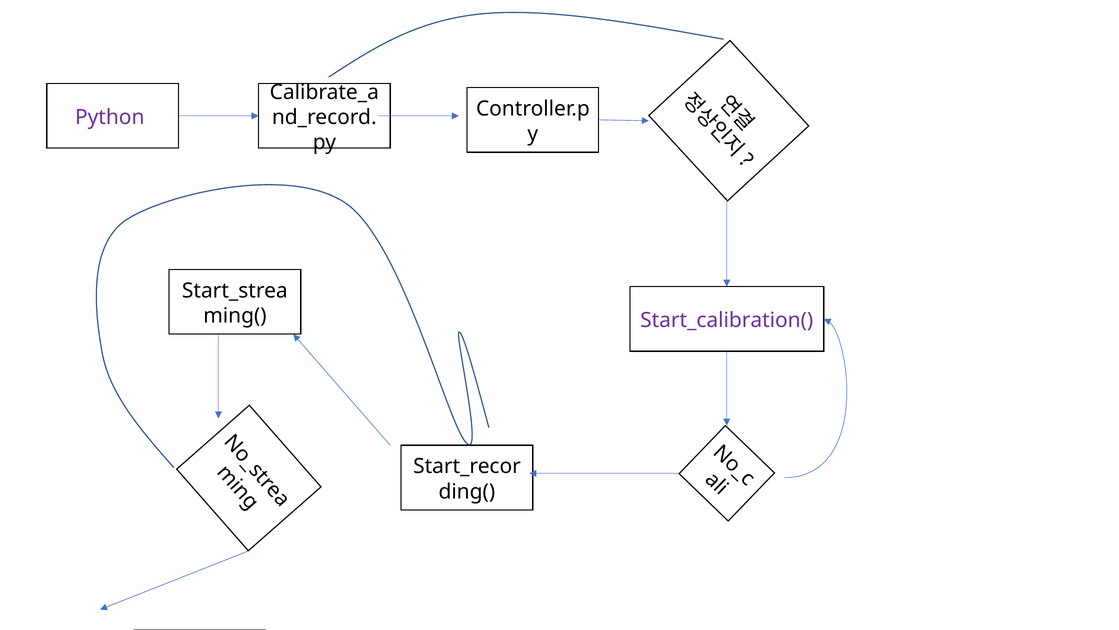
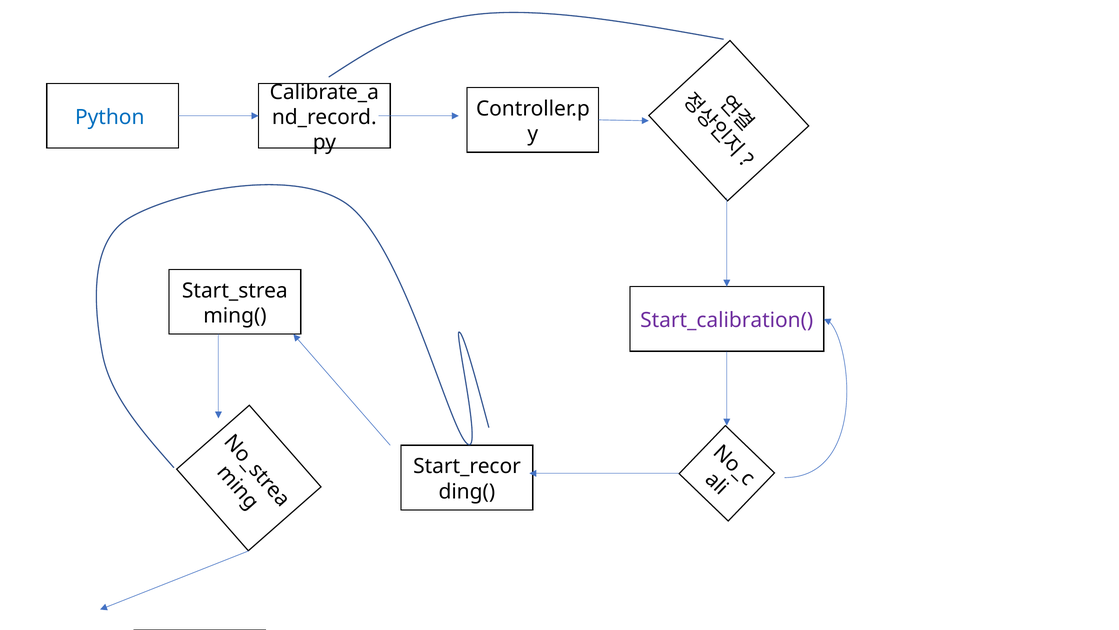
Python colour: purple -> blue
